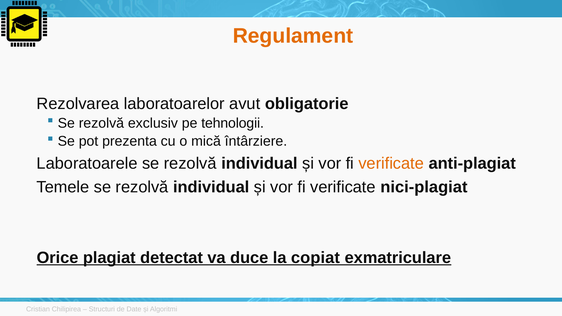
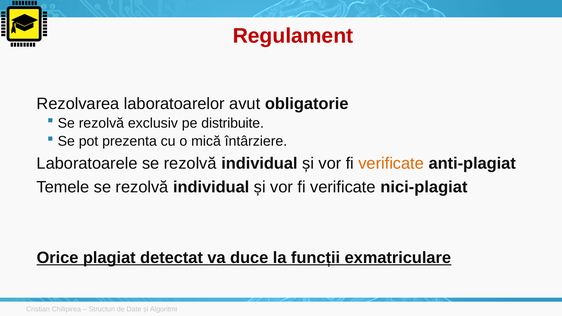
Regulament colour: orange -> red
tehnologii: tehnologii -> distribuite
copiat: copiat -> funcții
